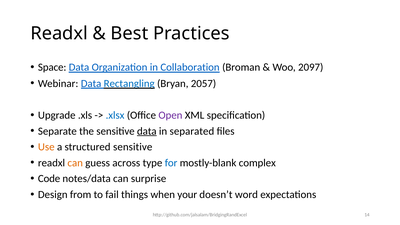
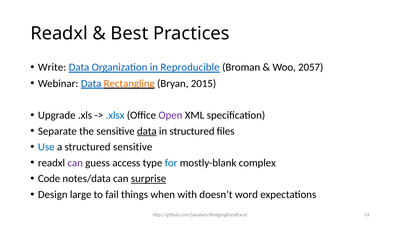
Space: Space -> Write
Collaboration: Collaboration -> Reproducible
2097: 2097 -> 2057
Rectangling colour: blue -> orange
2057: 2057 -> 2015
in separated: separated -> structured
Use colour: orange -> blue
can at (75, 163) colour: orange -> purple
across: across -> access
surprise underline: none -> present
from: from -> large
your: your -> with
